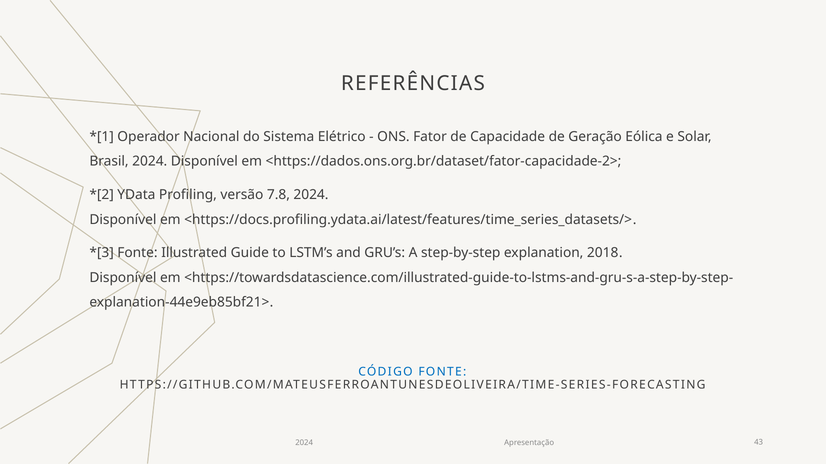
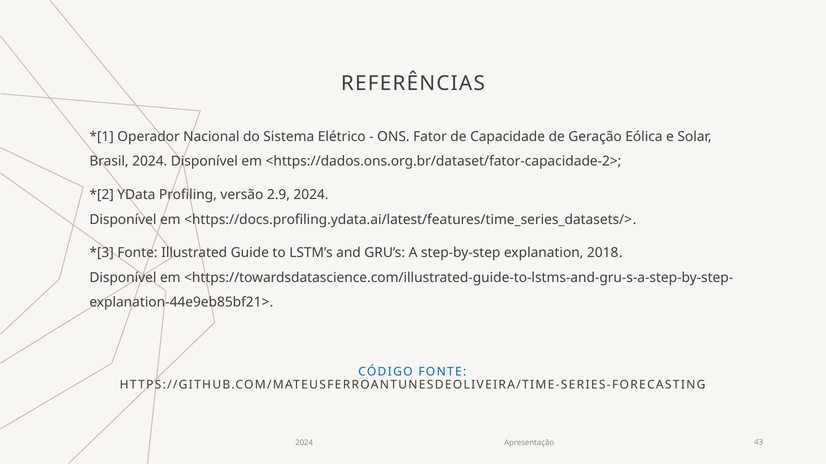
7.8: 7.8 -> 2.9
